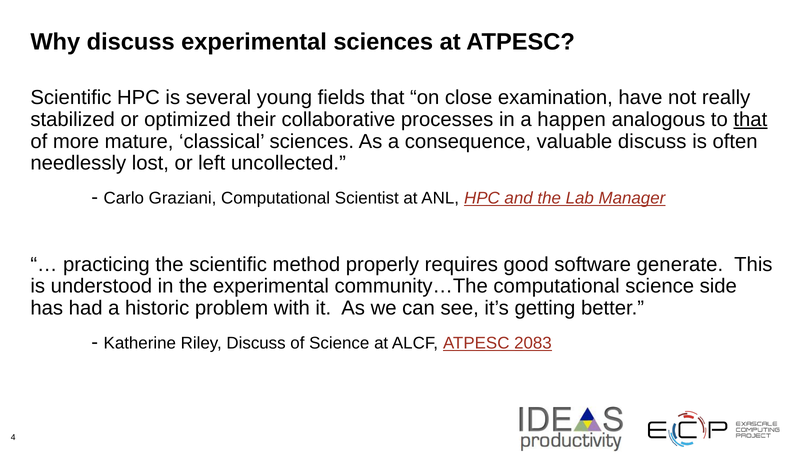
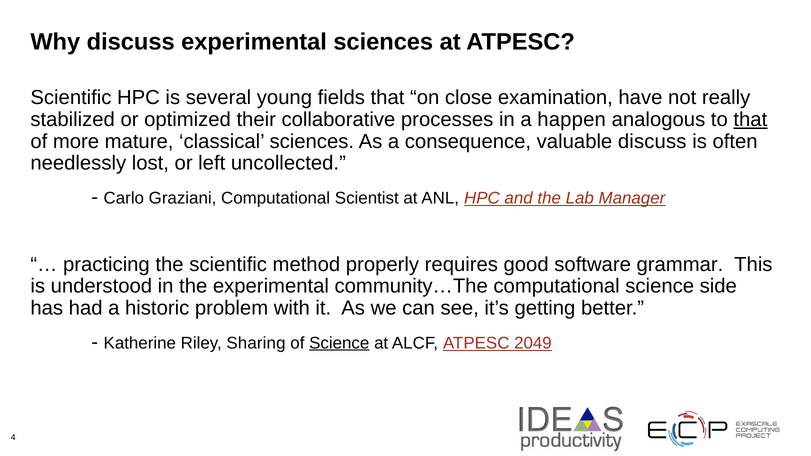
generate: generate -> grammar
Riley Discuss: Discuss -> Sharing
Science at (339, 343) underline: none -> present
2083: 2083 -> 2049
